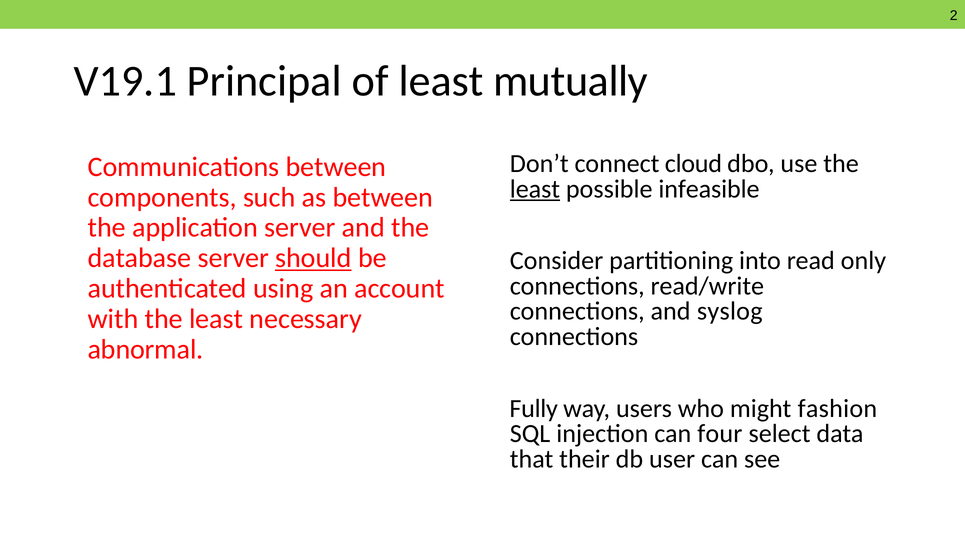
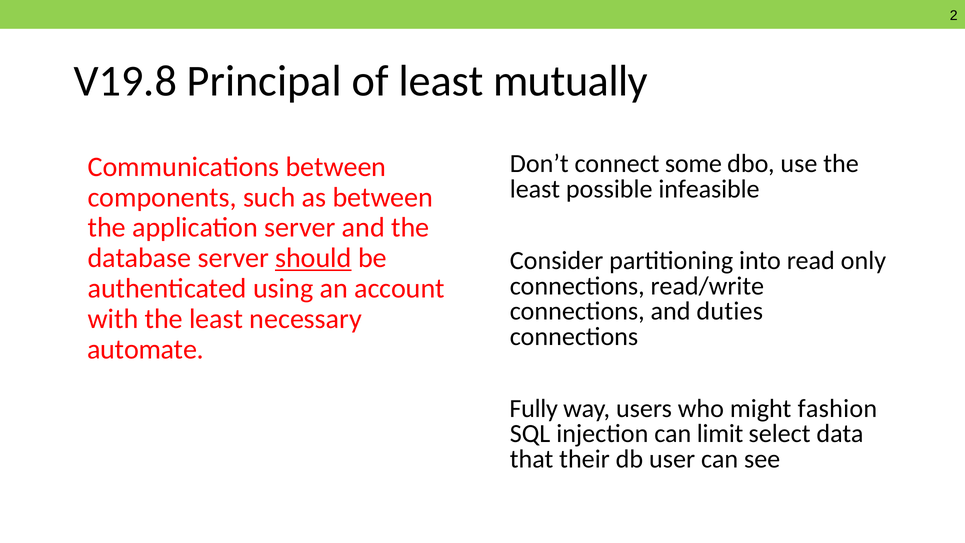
V19.1: V19.1 -> V19.8
cloud: cloud -> some
least at (535, 189) underline: present -> none
syslog: syslog -> duties
abnormal: abnormal -> automate
four: four -> limit
